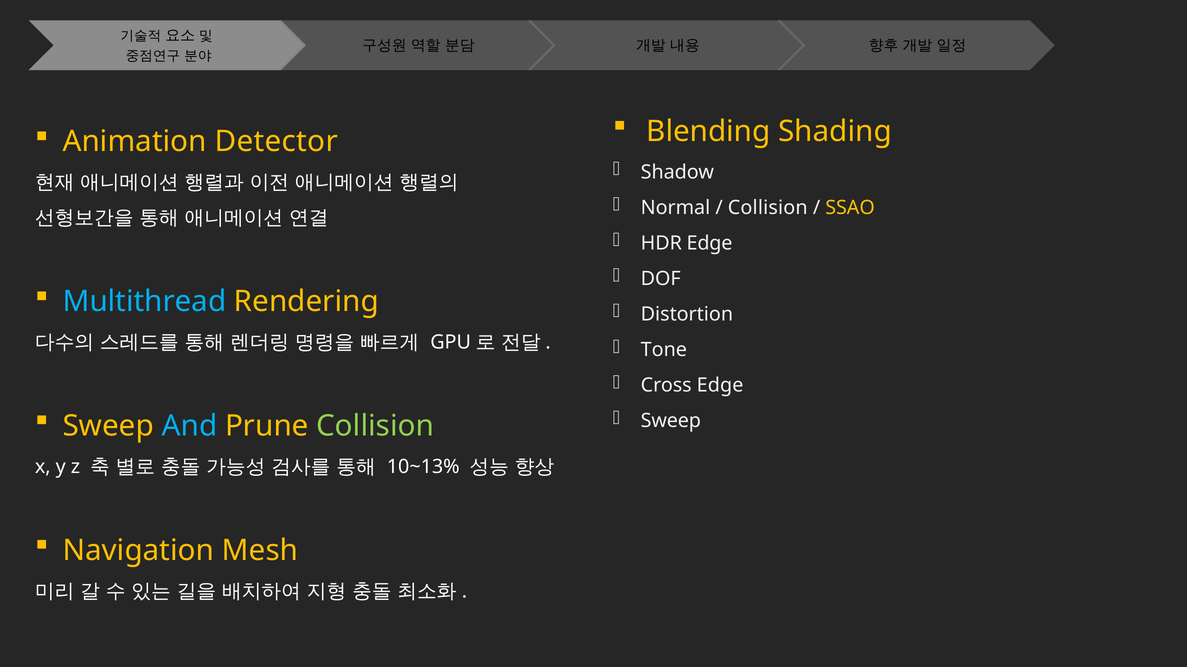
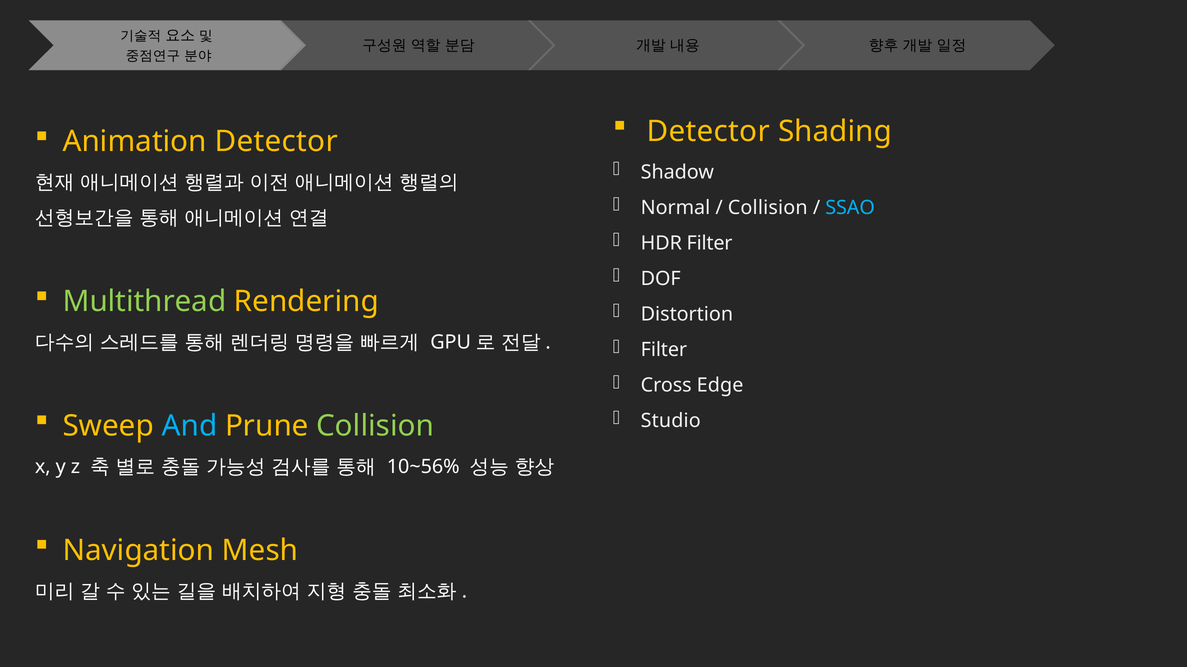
Blending at (708, 131): Blending -> Detector
SSAO colour: yellow -> light blue
HDR Edge: Edge -> Filter
Multithread colour: light blue -> light green
Tone at (664, 350): Tone -> Filter
Sweep at (671, 421): Sweep -> Studio
10~13%: 10~13% -> 10~56%
